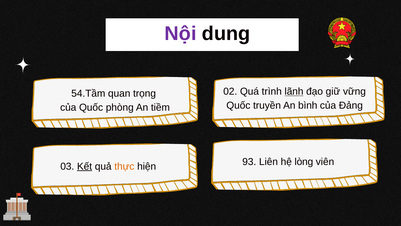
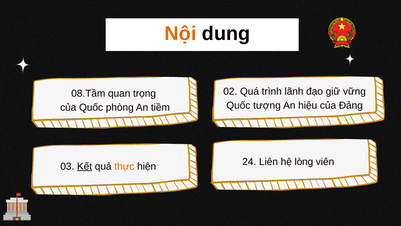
Nội colour: purple -> orange
lãnh underline: present -> none
54.Tầm: 54.Tầm -> 08.Tầm
truyền: truyền -> tượng
bình: bình -> hiệu
93: 93 -> 24
